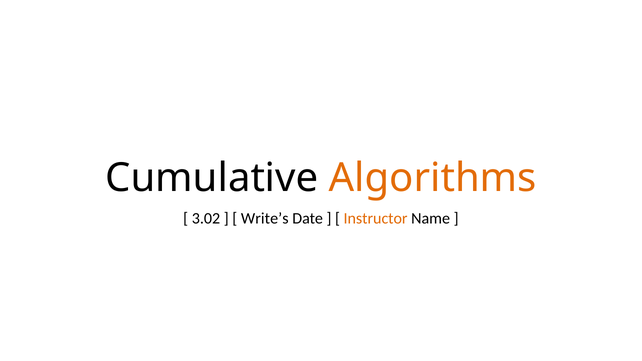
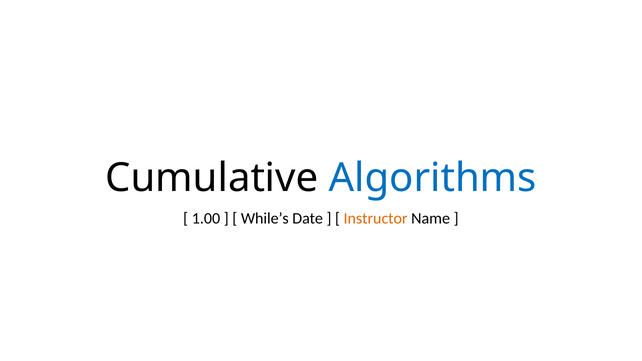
Algorithms colour: orange -> blue
3.02: 3.02 -> 1.00
Write’s: Write’s -> While’s
